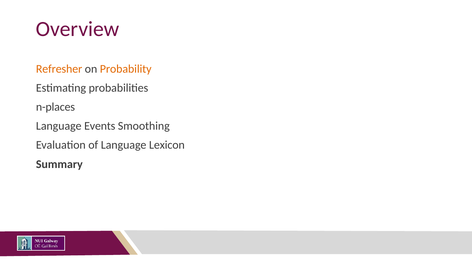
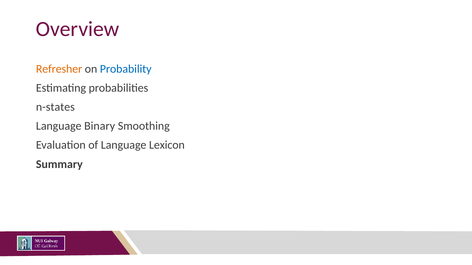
Probability colour: orange -> blue
n-places: n-places -> n-states
Events: Events -> Binary
